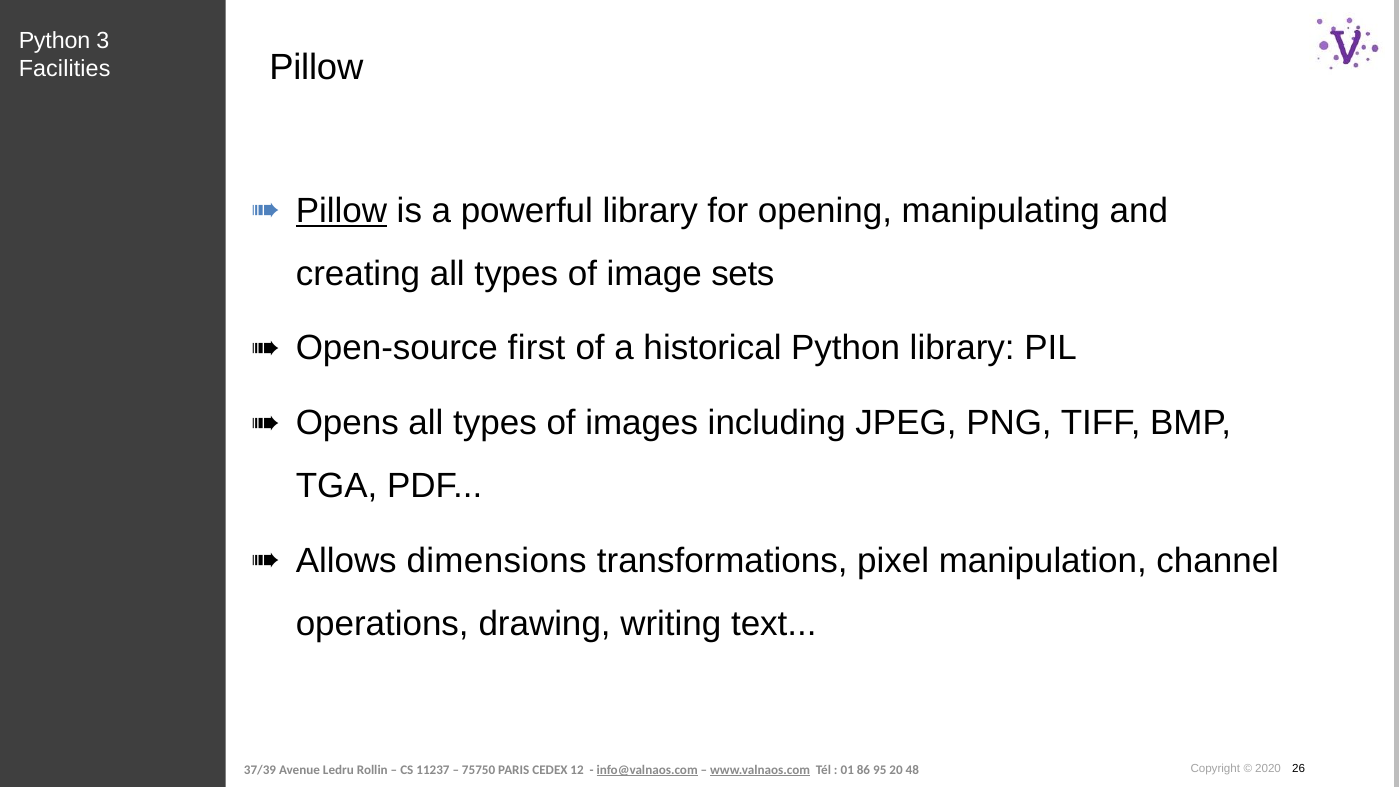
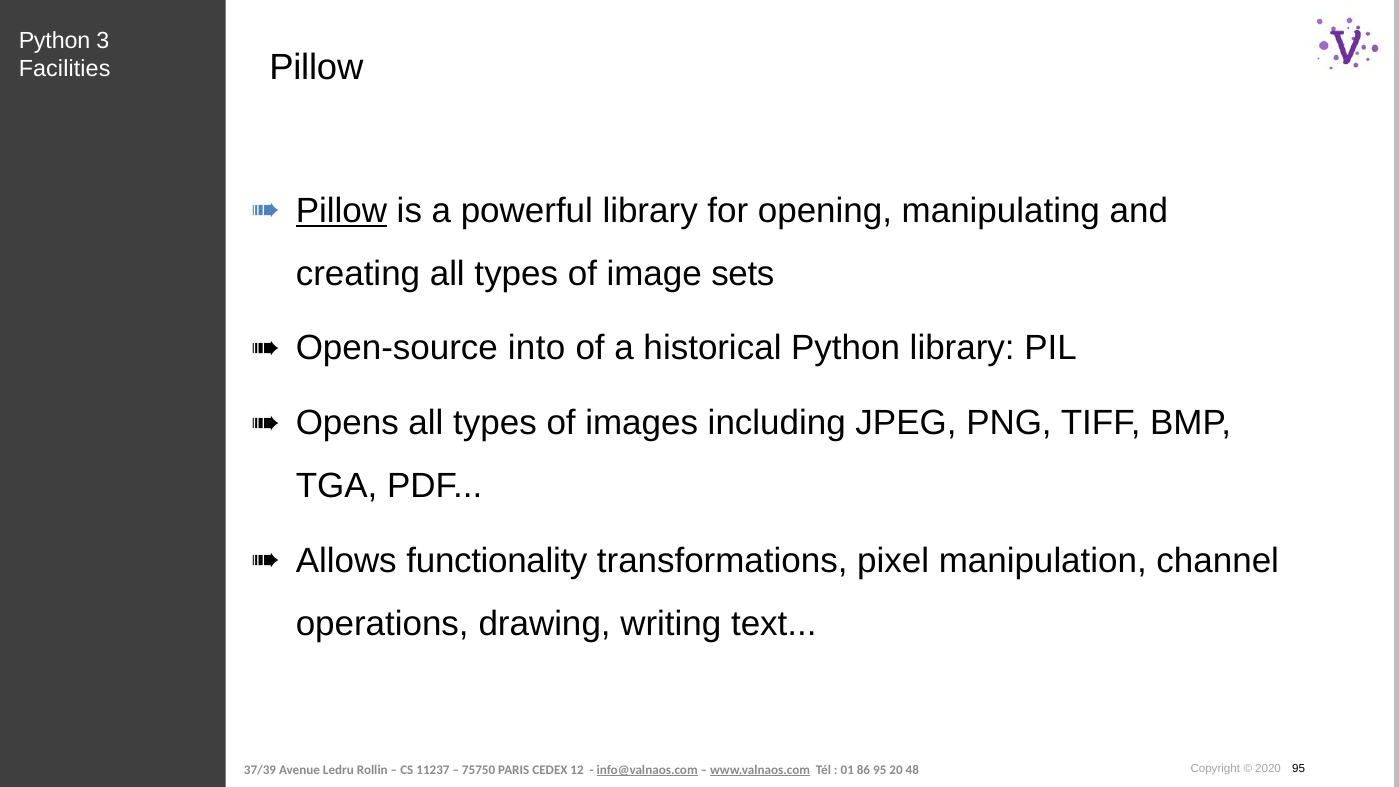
first: first -> into
dimensions: dimensions -> functionality
2020 26: 26 -> 95
